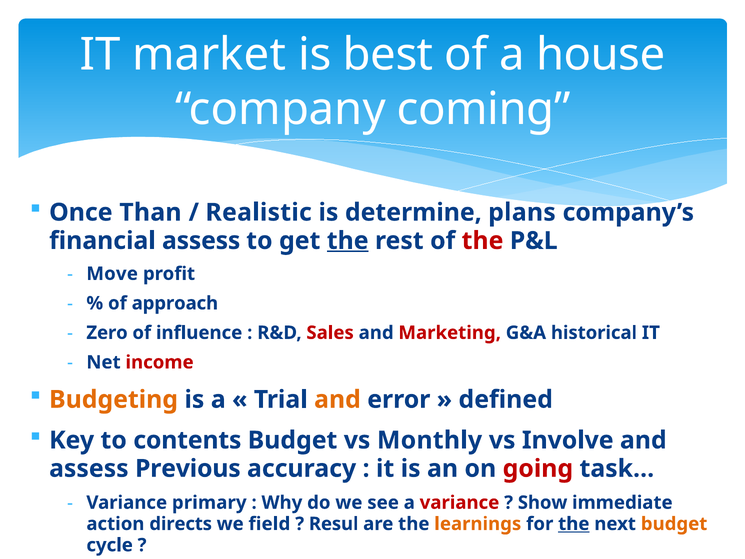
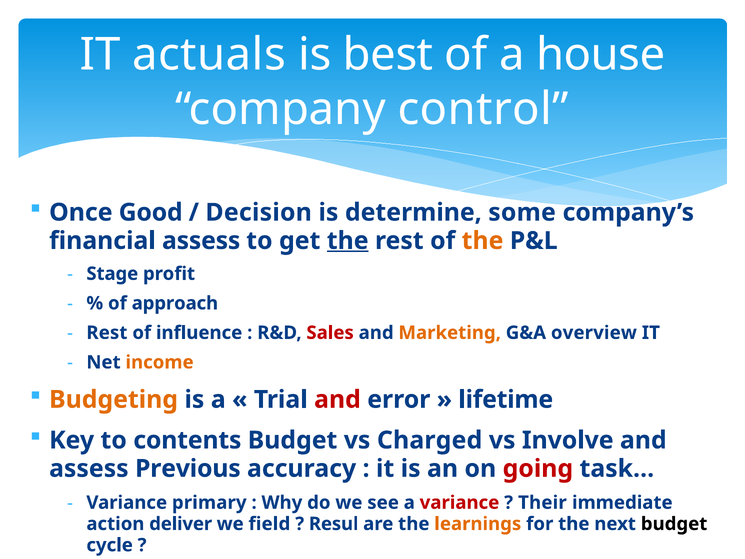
market: market -> actuals
coming: coming -> control
Than: Than -> Good
Realistic: Realistic -> Decision
plans: plans -> some
the at (483, 241) colour: red -> orange
Move: Move -> Stage
Zero at (107, 333): Zero -> Rest
Marketing colour: red -> orange
historical: historical -> overview
income colour: red -> orange
and at (337, 399) colour: orange -> red
defined: defined -> lifetime
Monthly: Monthly -> Charged
Show: Show -> Their
directs: directs -> deliver
the at (574, 524) underline: present -> none
budget at (674, 524) colour: orange -> black
